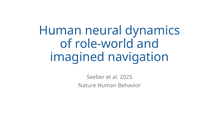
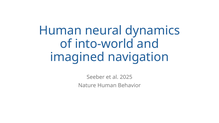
role-world: role-world -> into-world
